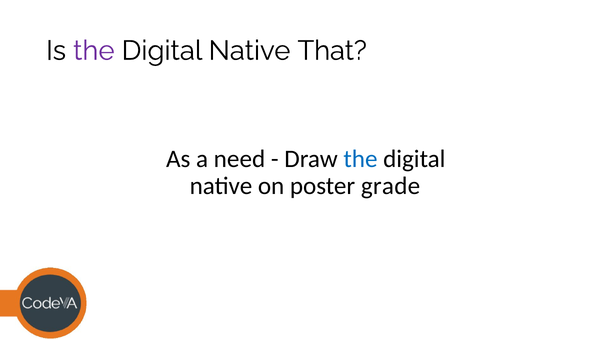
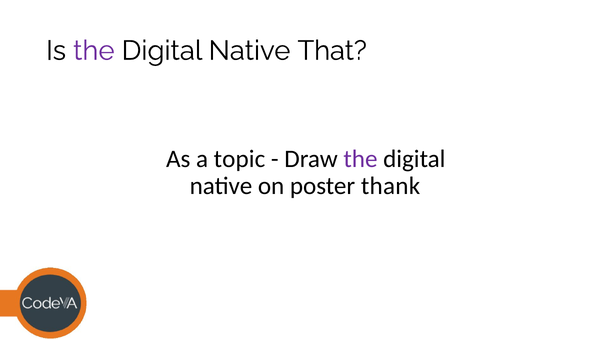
need: need -> topic
the at (360, 159) colour: blue -> purple
grade: grade -> thank
